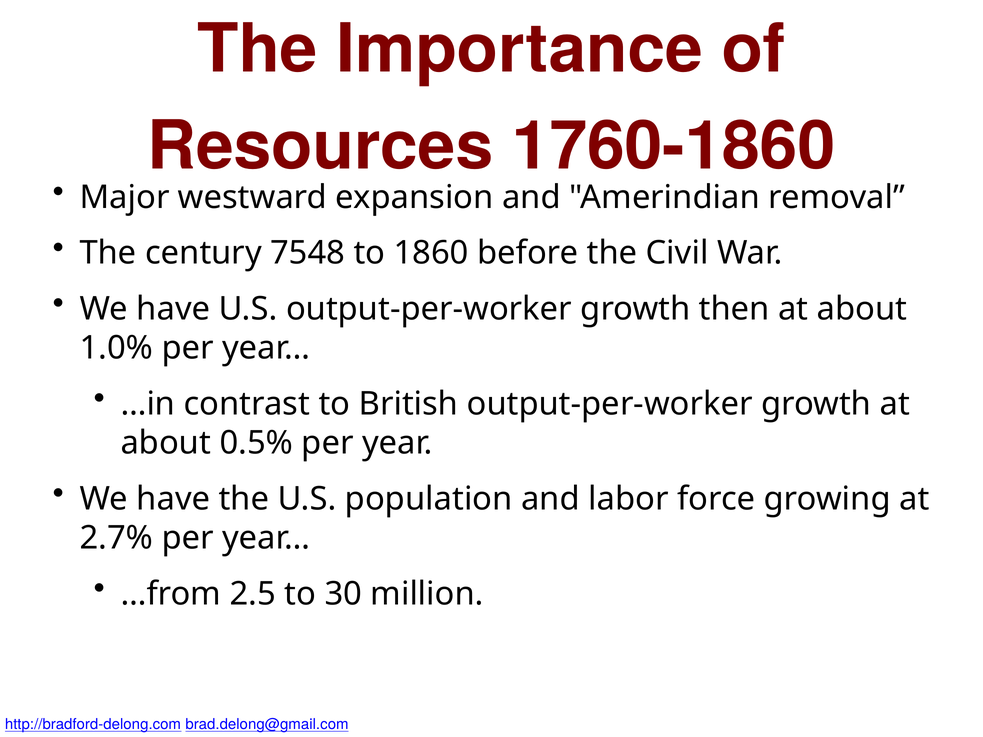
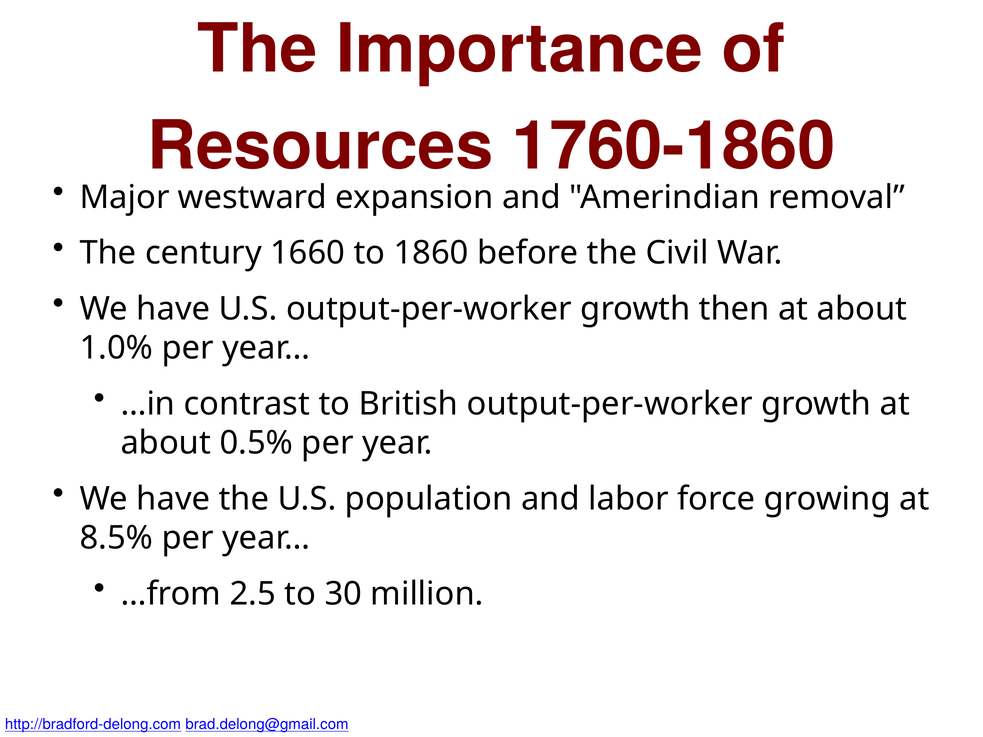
7548: 7548 -> 1660
2.7%: 2.7% -> 8.5%
